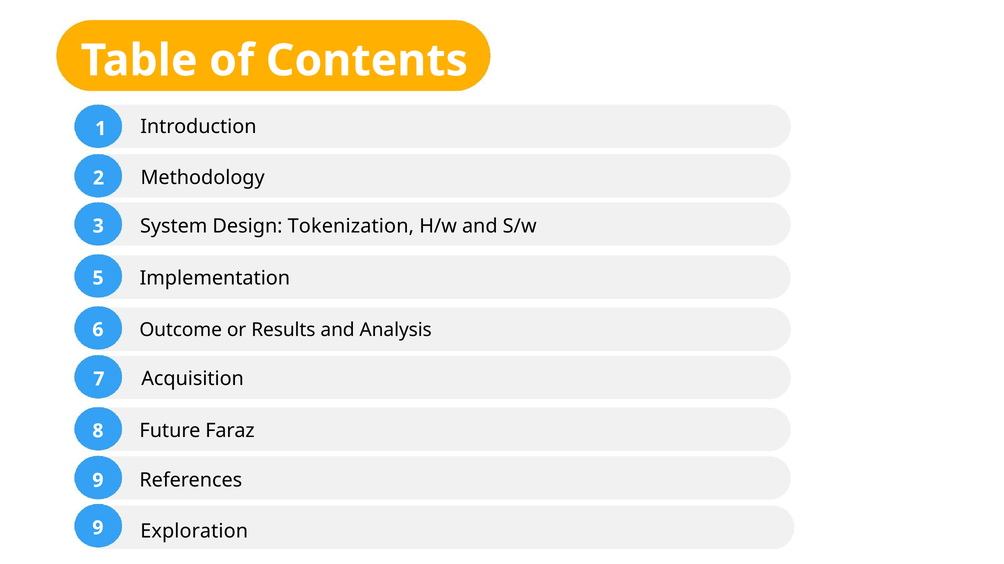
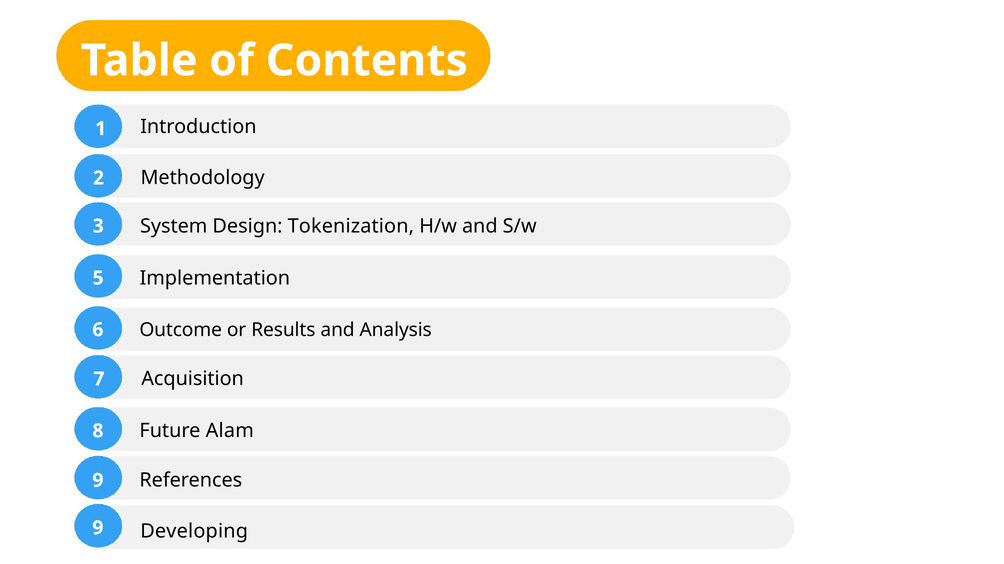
Faraz: Faraz -> Alam
Exploration: Exploration -> Developing
